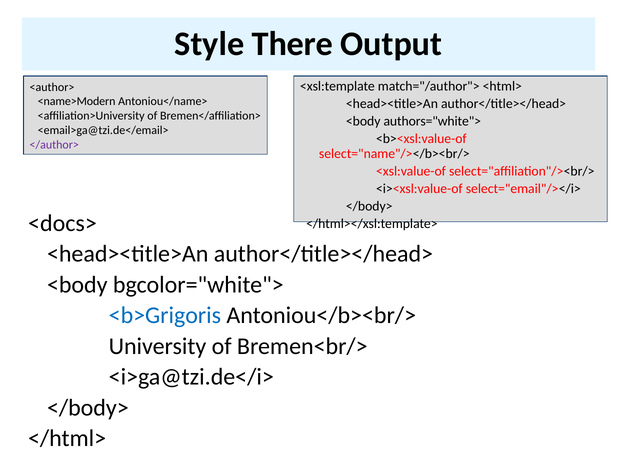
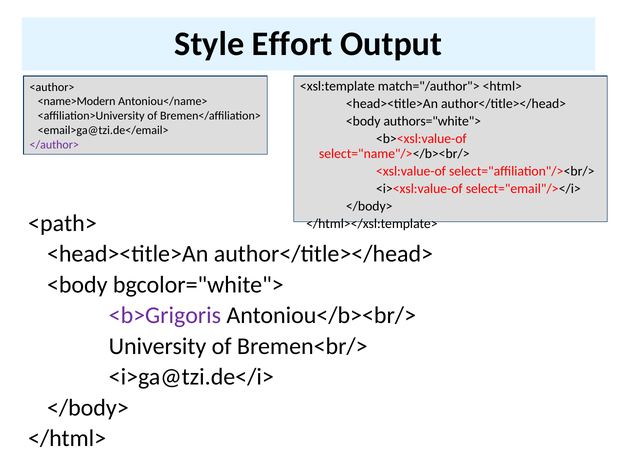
There: There -> Effort
<docs>: <docs> -> <path>
<b>Grigoris colour: blue -> purple
